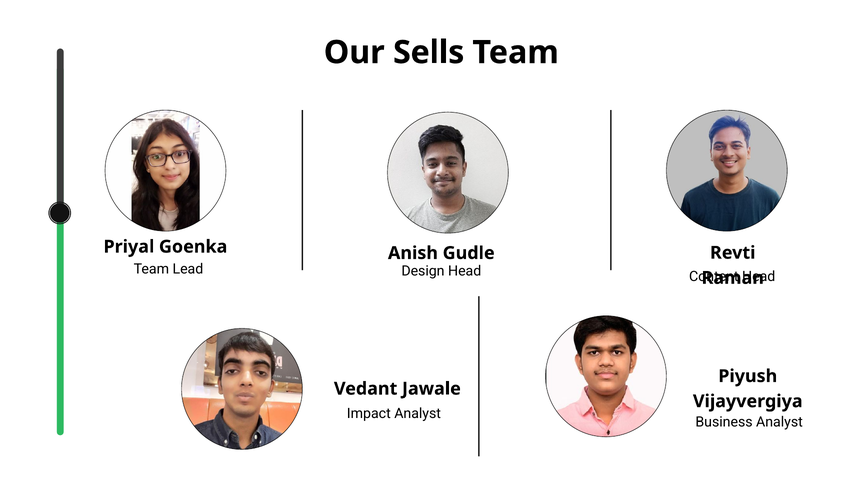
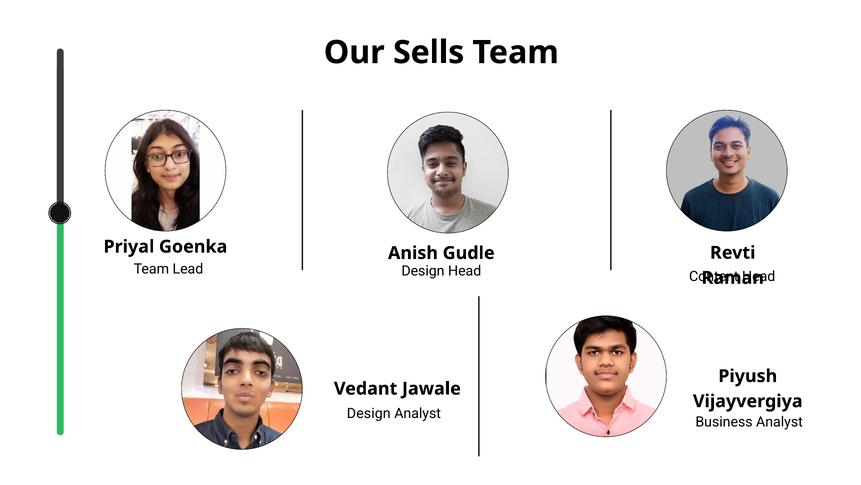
Impact at (369, 413): Impact -> Design
